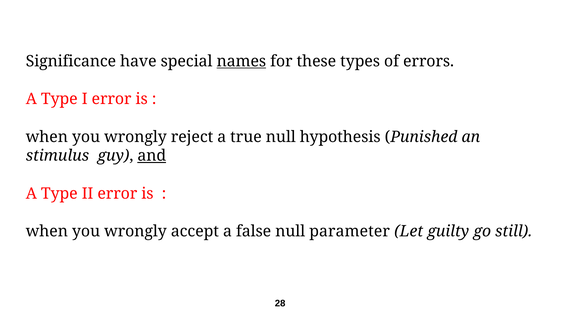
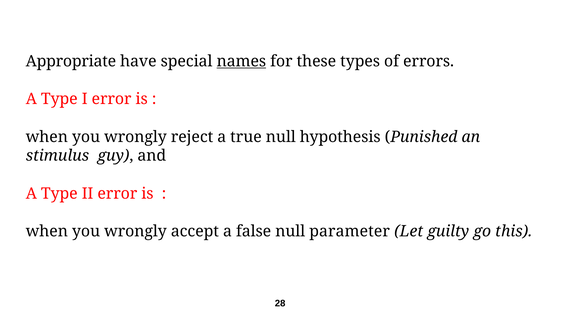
Significance: Significance -> Appropriate
and underline: present -> none
still: still -> this
